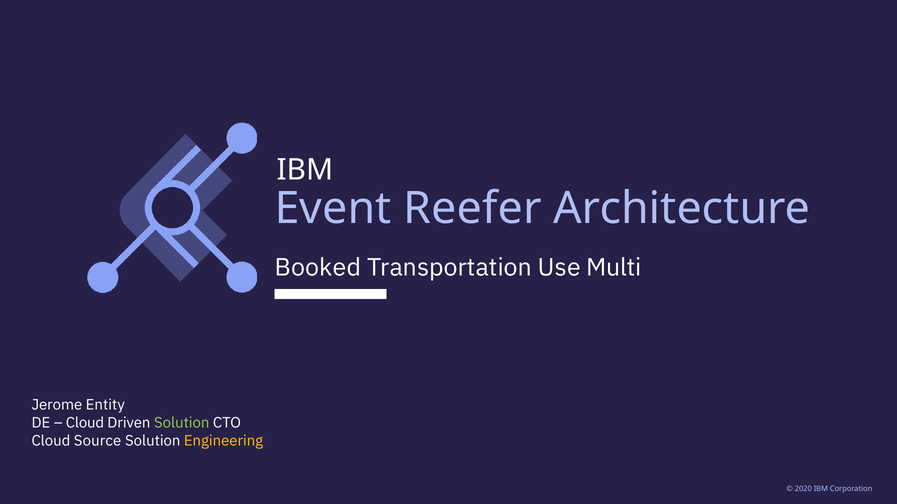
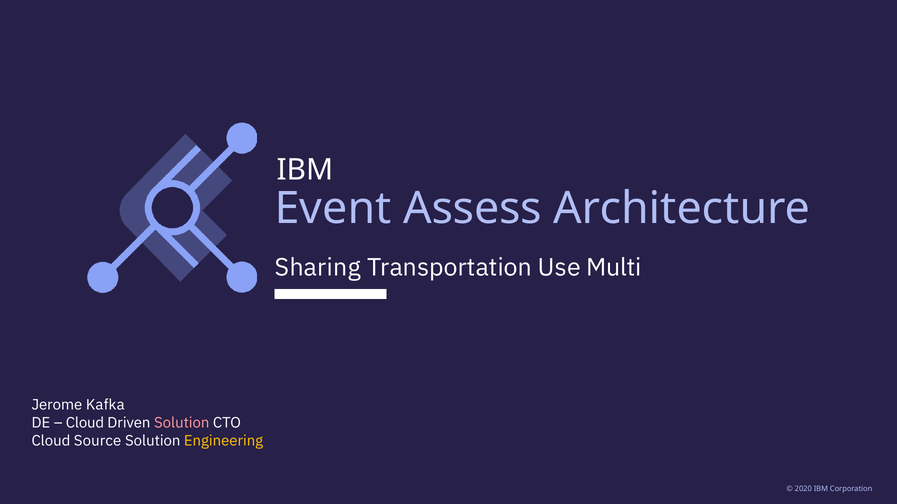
Reefer: Reefer -> Assess
Booked: Booked -> Sharing
Entity: Entity -> Kafka
Solution at (182, 423) colour: light green -> pink
